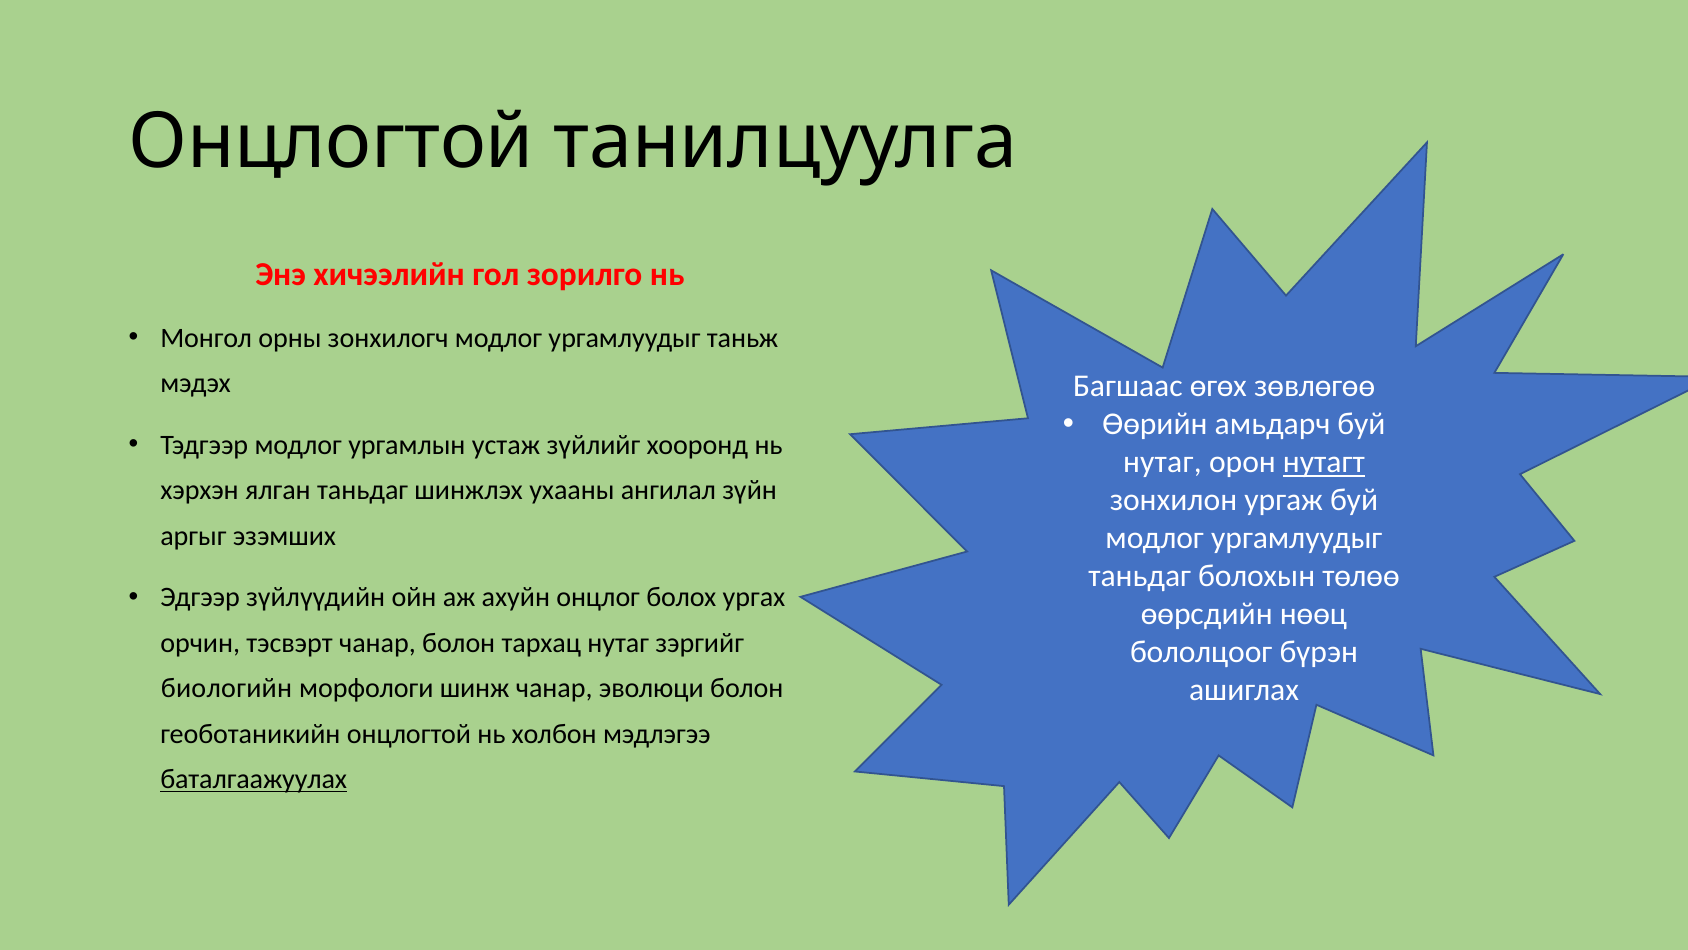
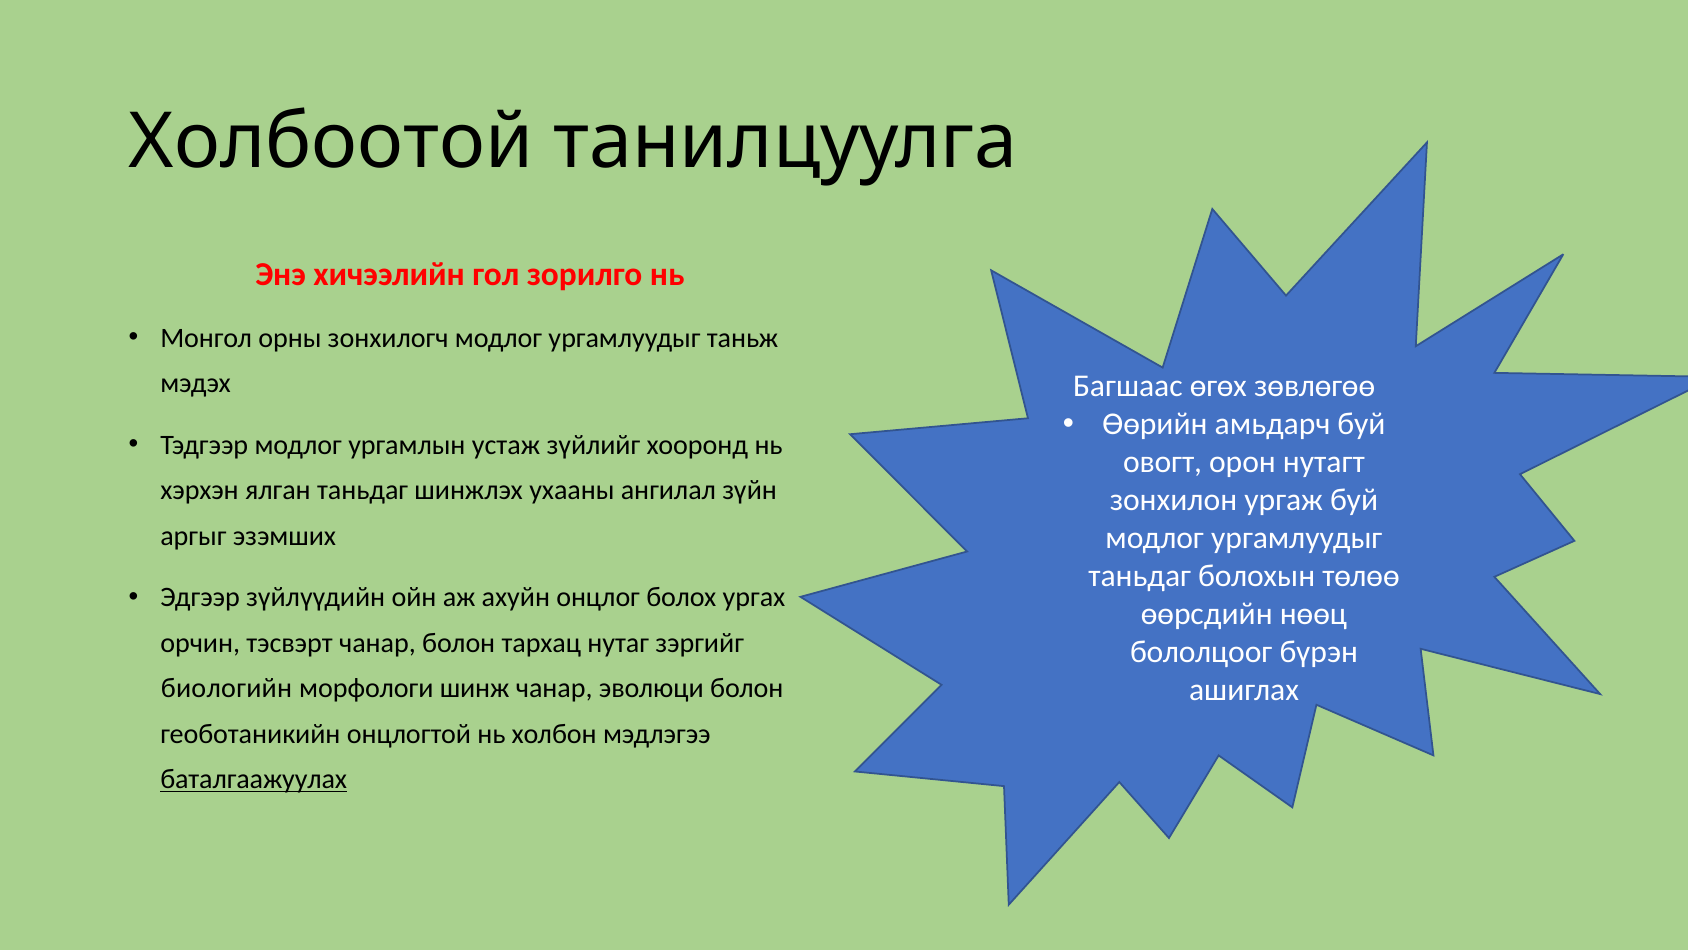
Онцлогтой at (331, 142): Онцлогтой -> Холбоотой
нутаг at (1162, 462): нутаг -> овогт
нутагт underline: present -> none
